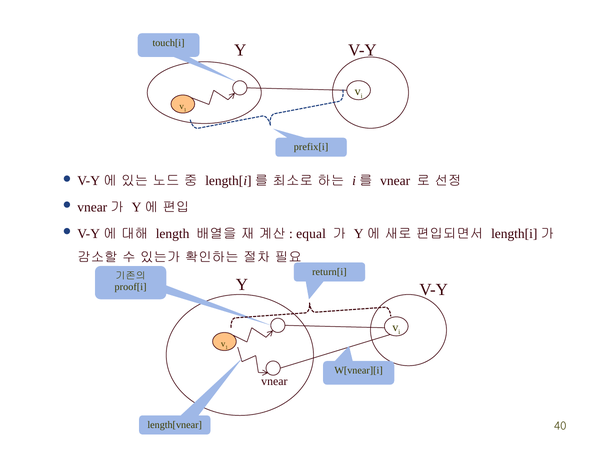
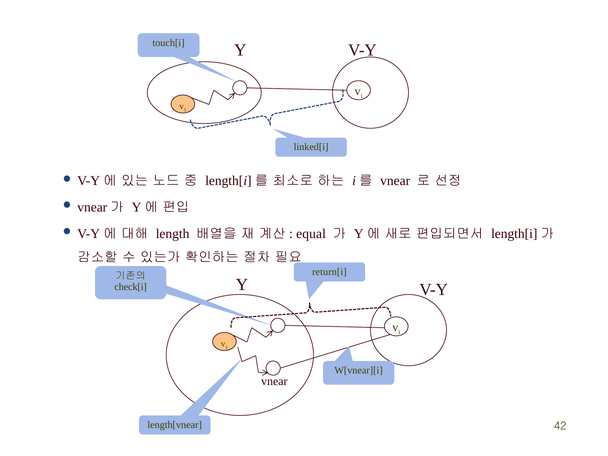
prefix[i: prefix[i -> linked[i
proof[i: proof[i -> check[i
40: 40 -> 42
